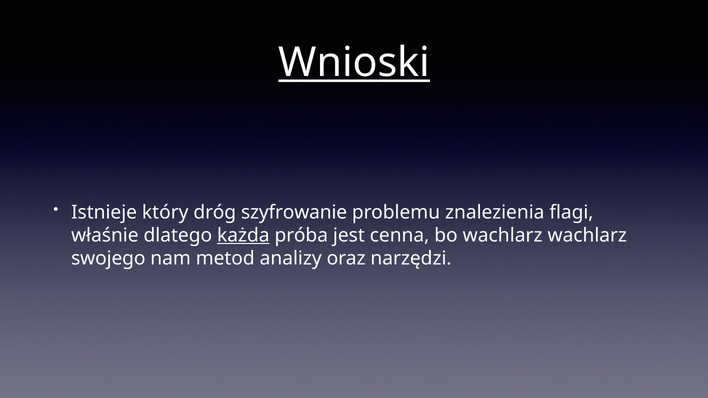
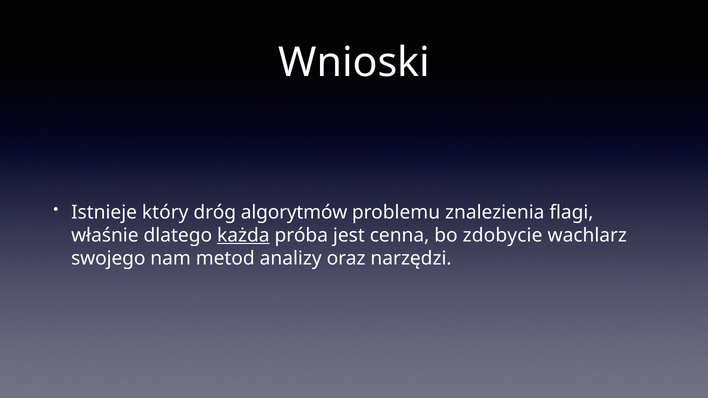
Wnioski underline: present -> none
szyfrowanie: szyfrowanie -> algorytmów
bo wachlarz: wachlarz -> zdobycie
